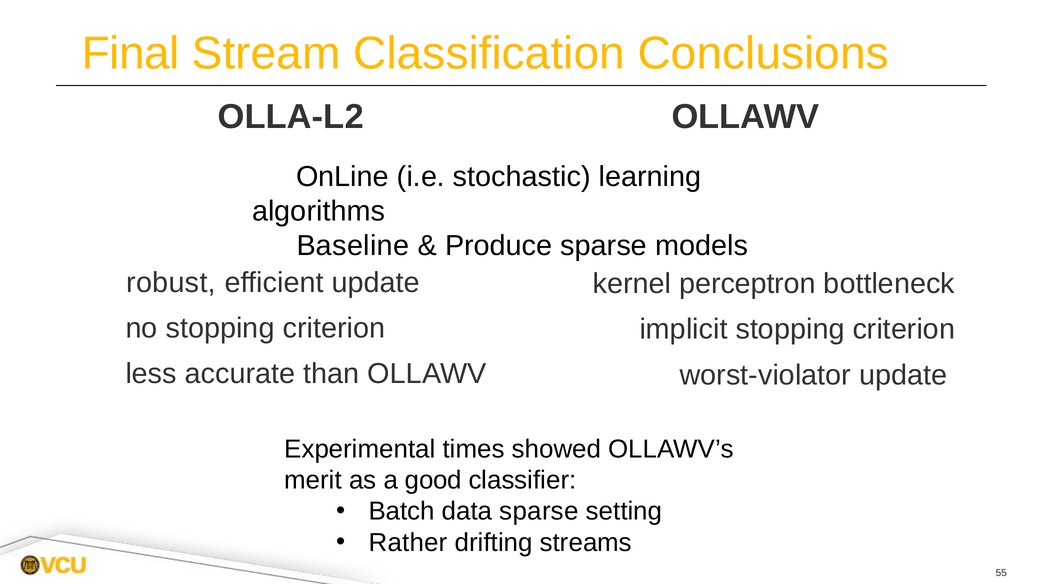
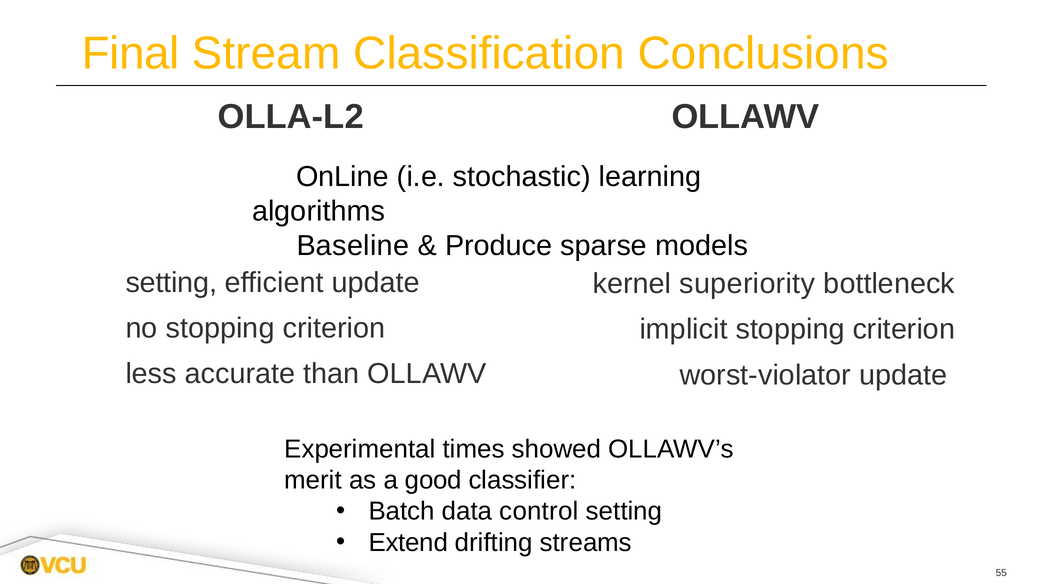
robust at (171, 282): robust -> setting
perceptron: perceptron -> superiority
data sparse: sparse -> control
Rather: Rather -> Extend
